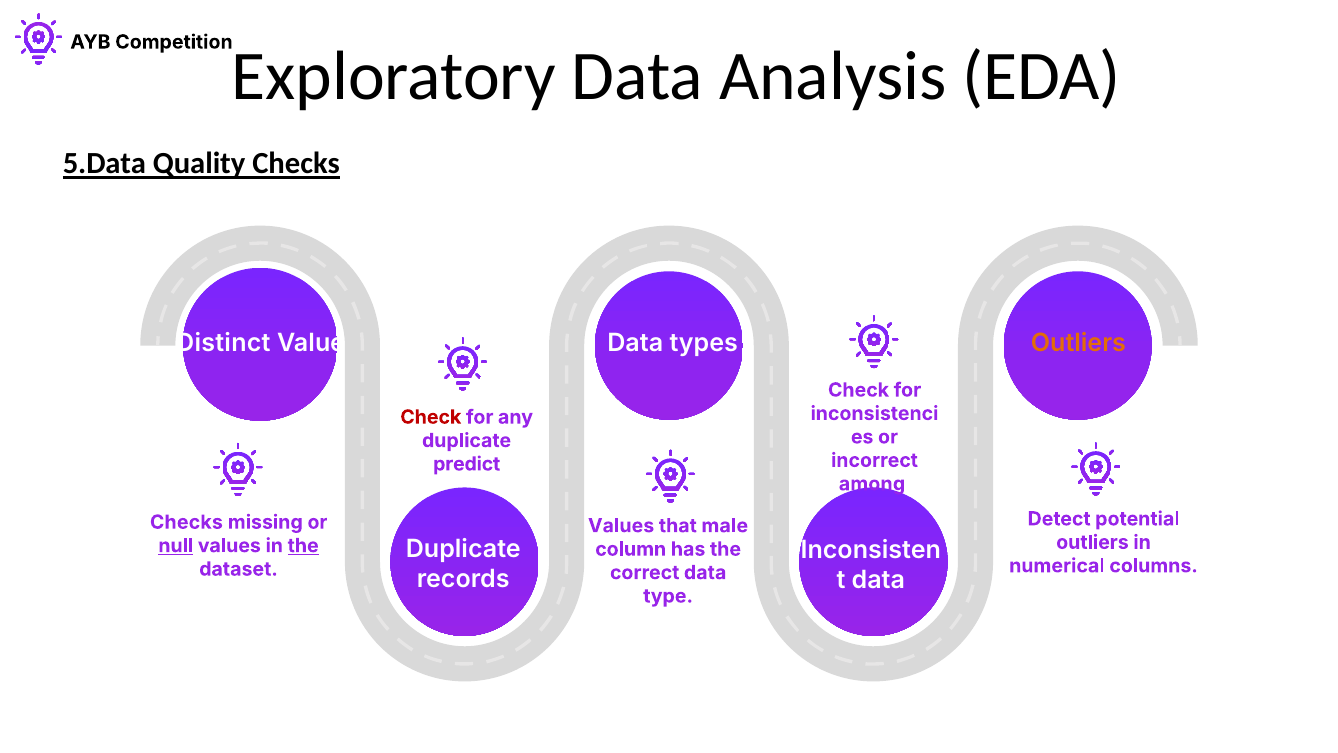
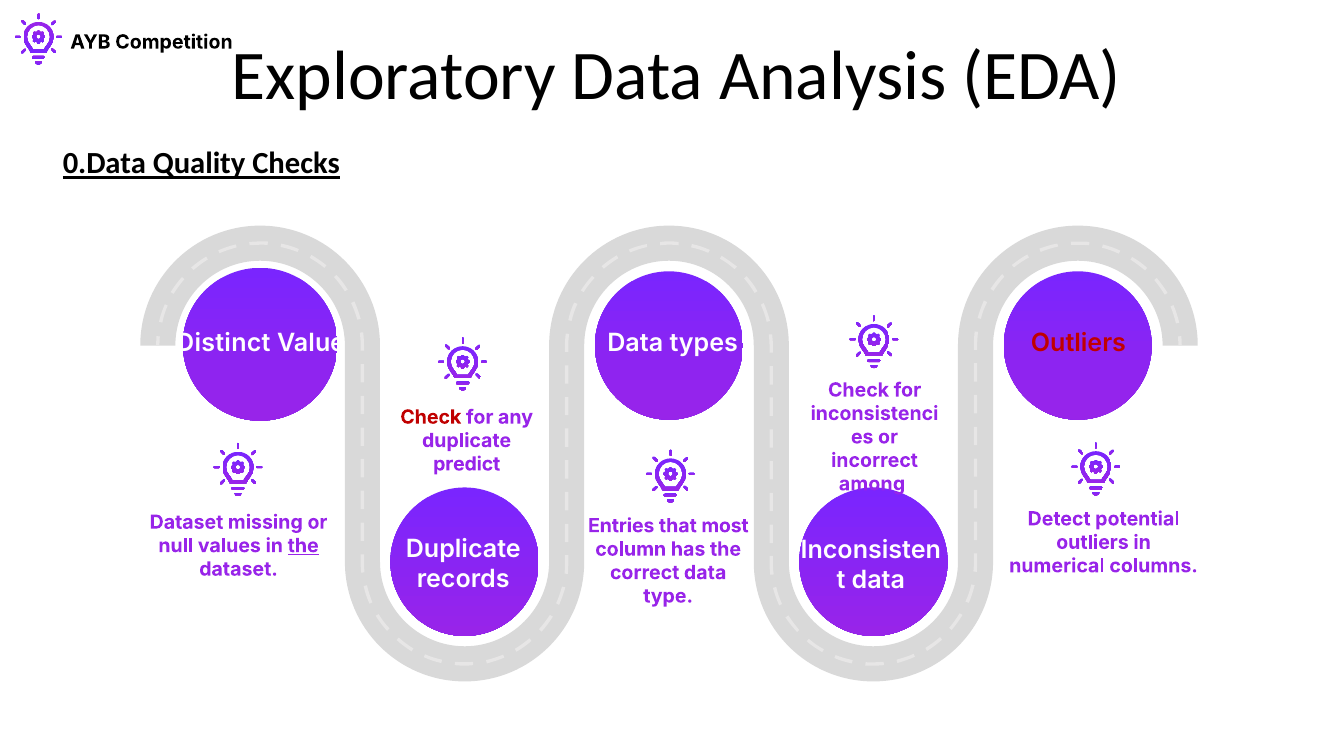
5.Data: 5.Data -> 0.Data
Outliers at (1078, 343) colour: orange -> red
Checks at (186, 522): Checks -> Dataset
Values at (621, 526): Values -> Entries
male: male -> most
null underline: present -> none
